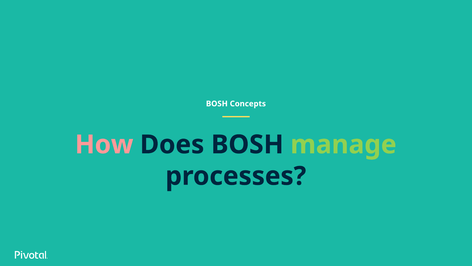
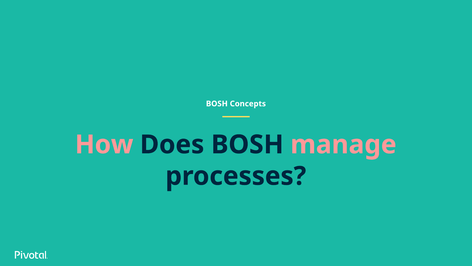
manage colour: light green -> pink
